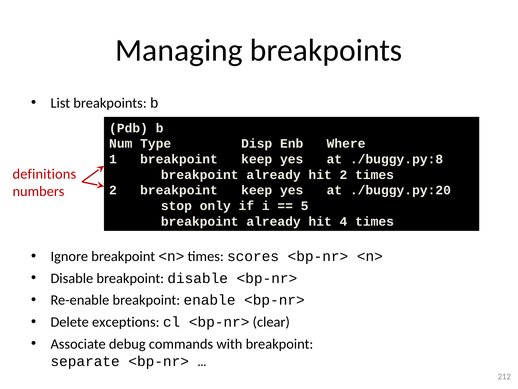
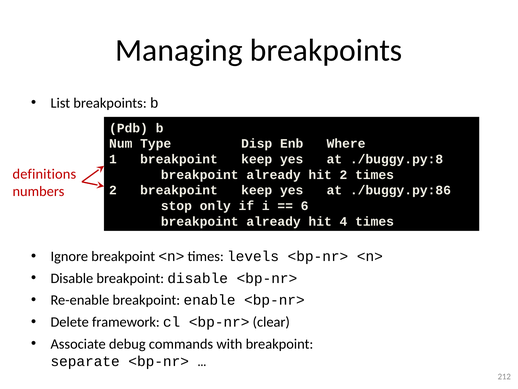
./buggy.py:20: ./buggy.py:20 -> ./buggy.py:86
5: 5 -> 6
scores: scores -> levels
exceptions: exceptions -> framework
